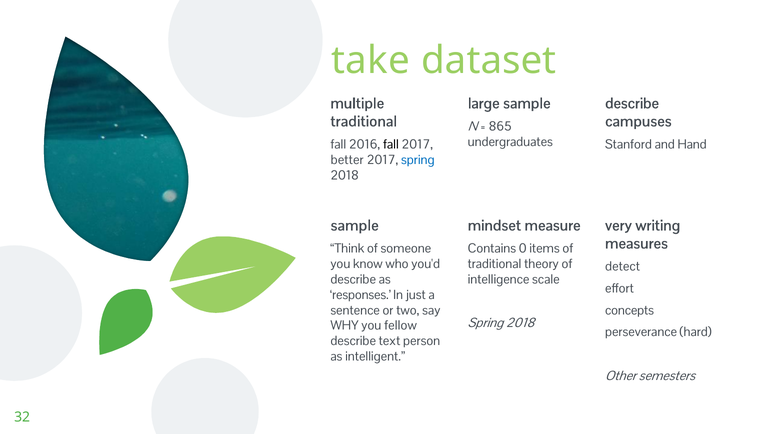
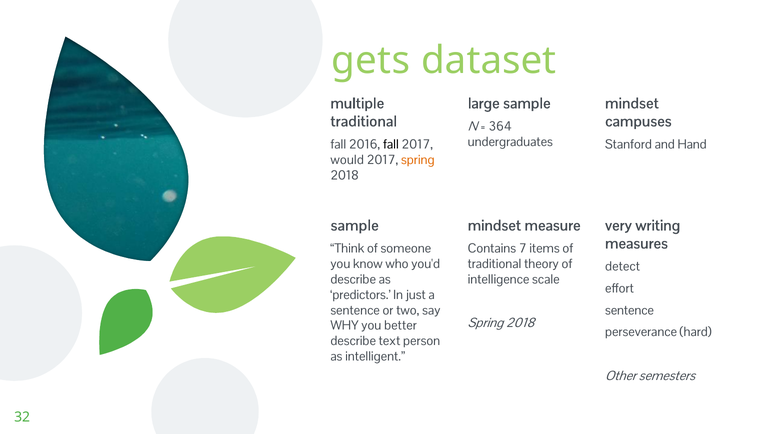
take: take -> gets
describe at (632, 103): describe -> mindset
865: 865 -> 364
better: better -> would
spring at (418, 160) colour: blue -> orange
0: 0 -> 7
responses: responses -> predictors
concepts at (630, 311): concepts -> sentence
fellow: fellow -> better
